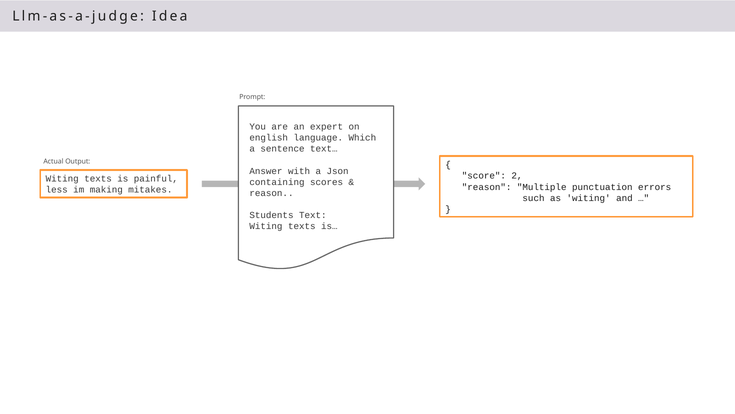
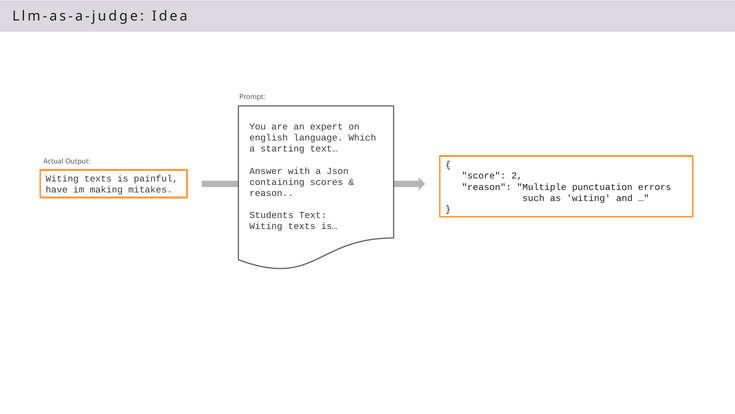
sentence: sentence -> starting
less: less -> have
